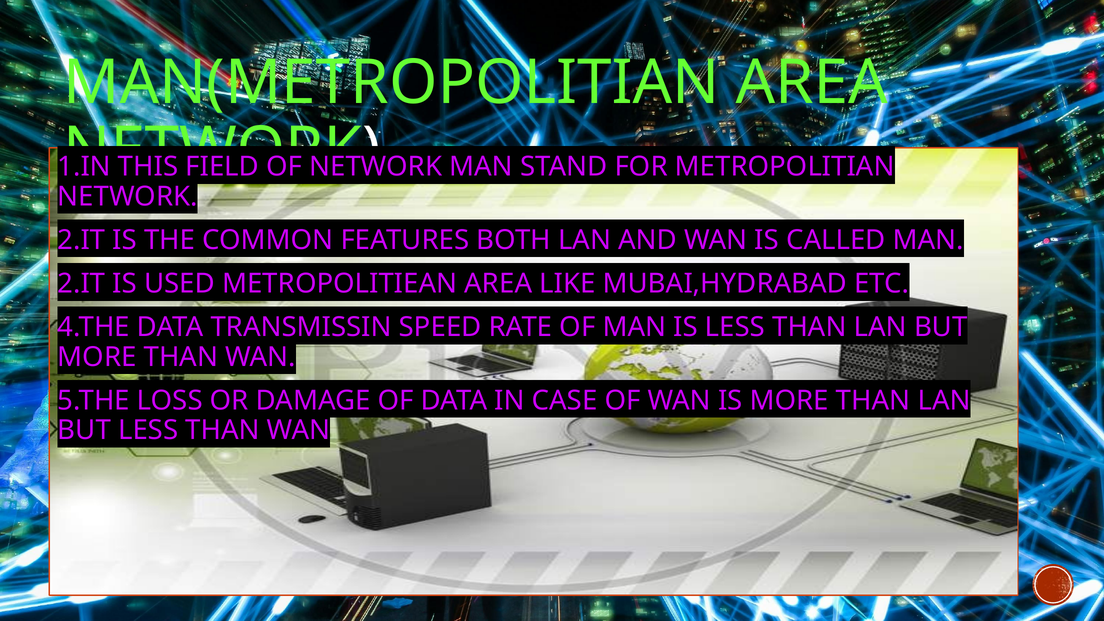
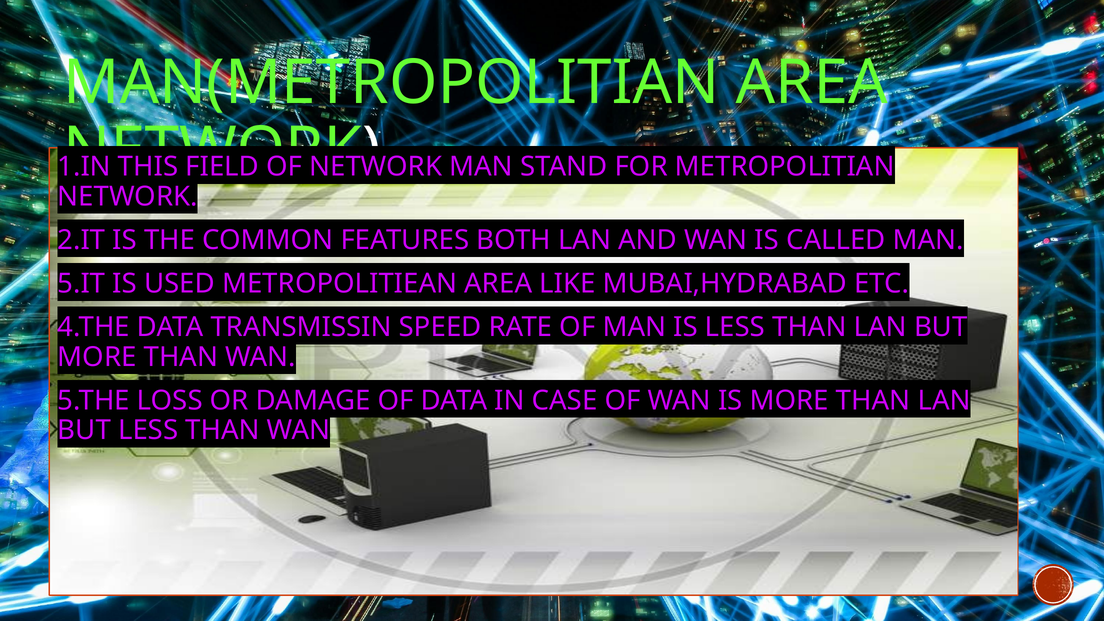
2.IT at (81, 284): 2.IT -> 5.IT
